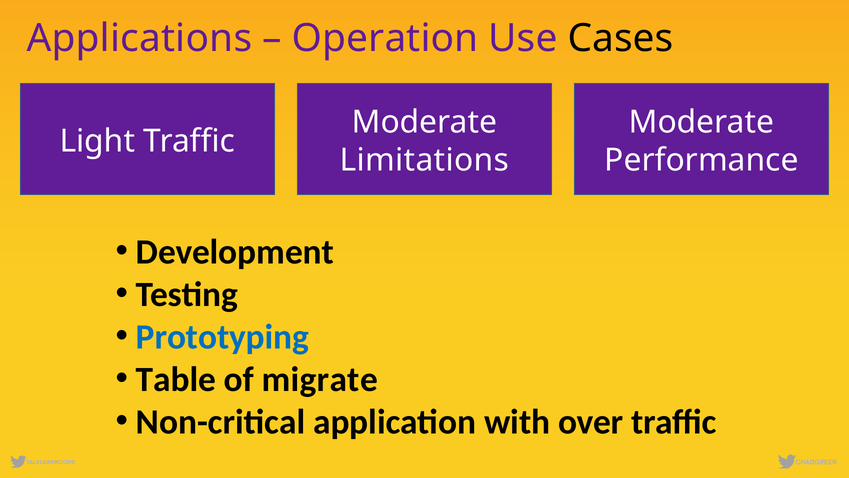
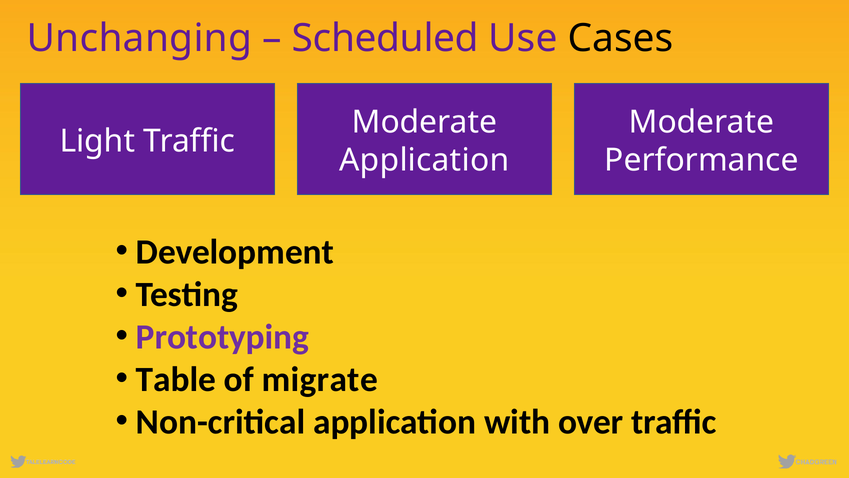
Applications: Applications -> Unchanging
Operation: Operation -> Scheduled
Limitations at (424, 160): Limitations -> Application
Prototyping colour: blue -> purple
